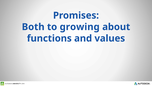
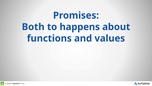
growing: growing -> happens
